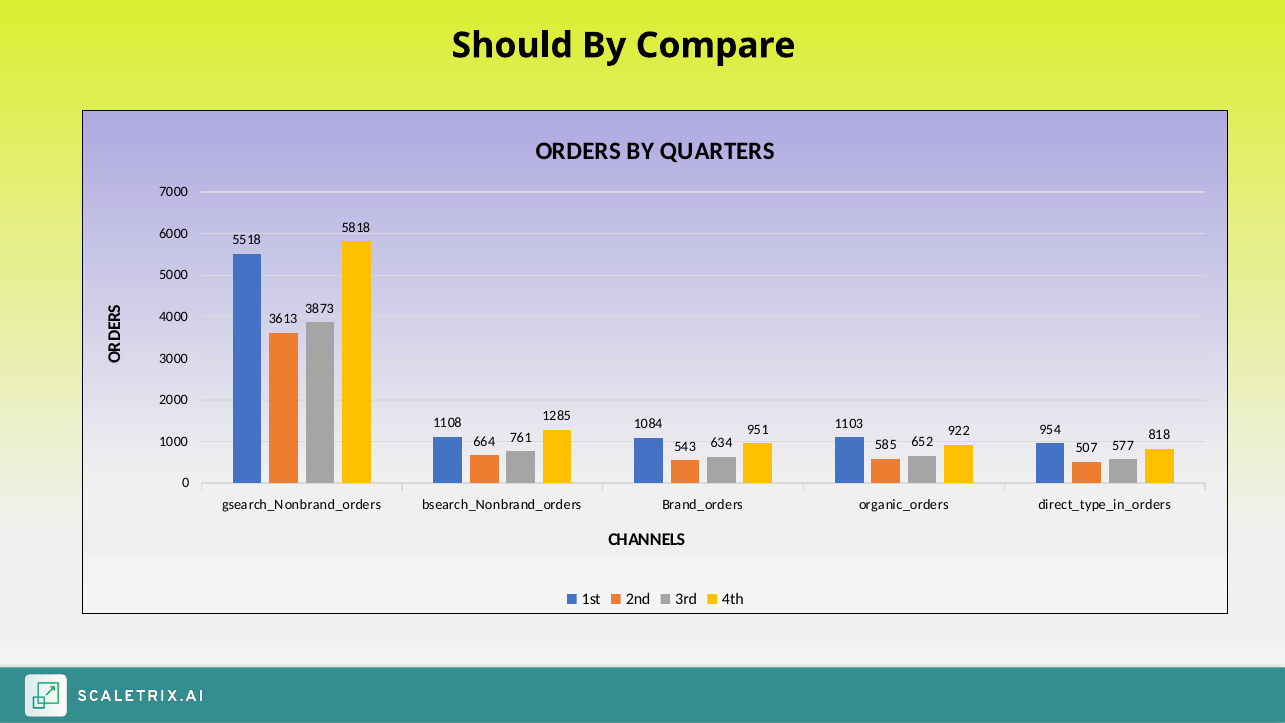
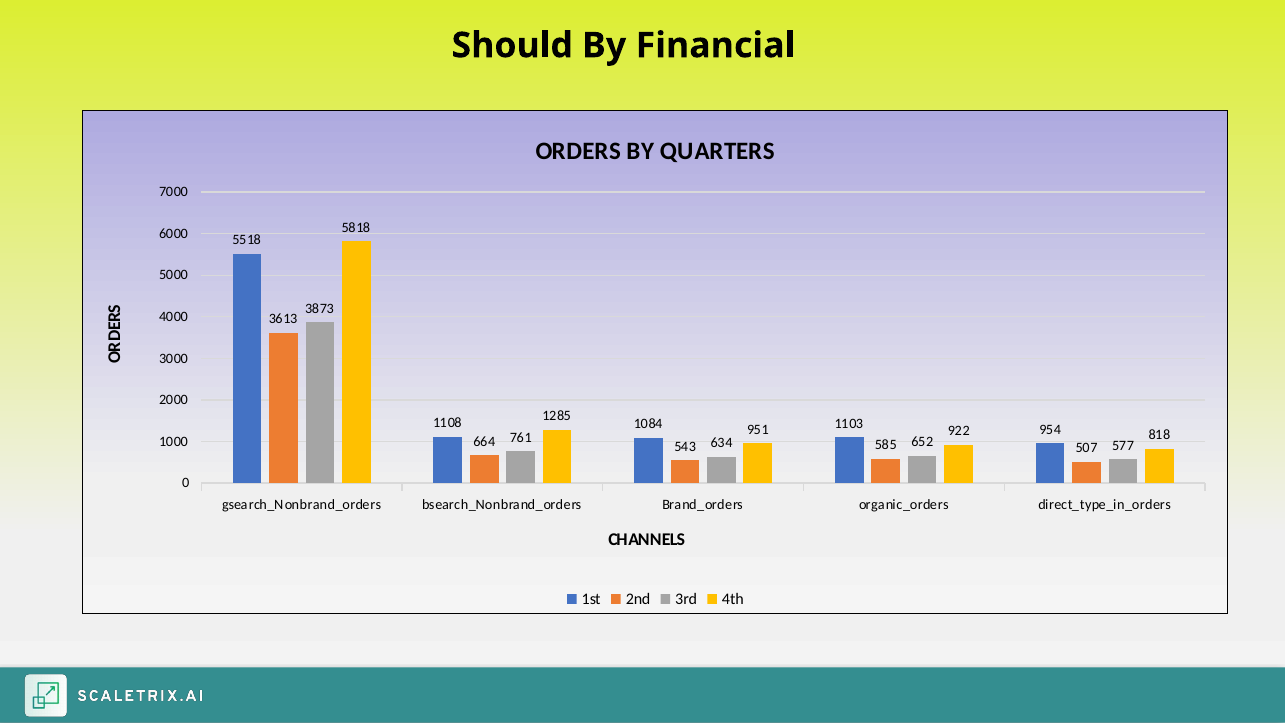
Compare: Compare -> Financial
